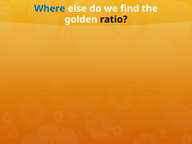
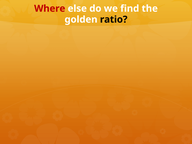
Where colour: blue -> red
